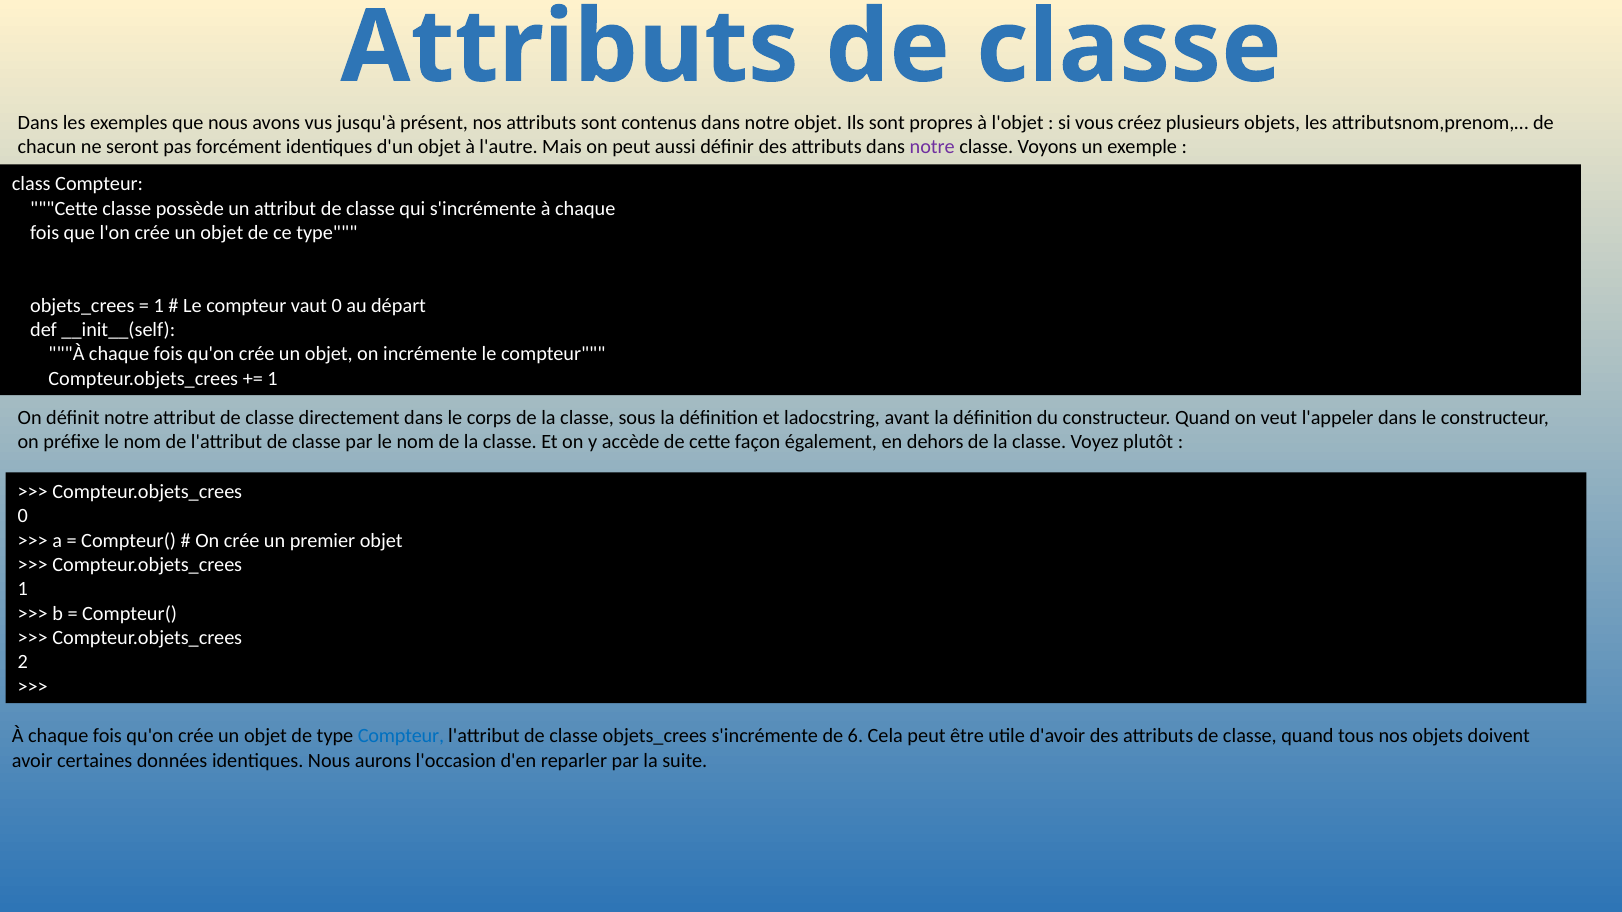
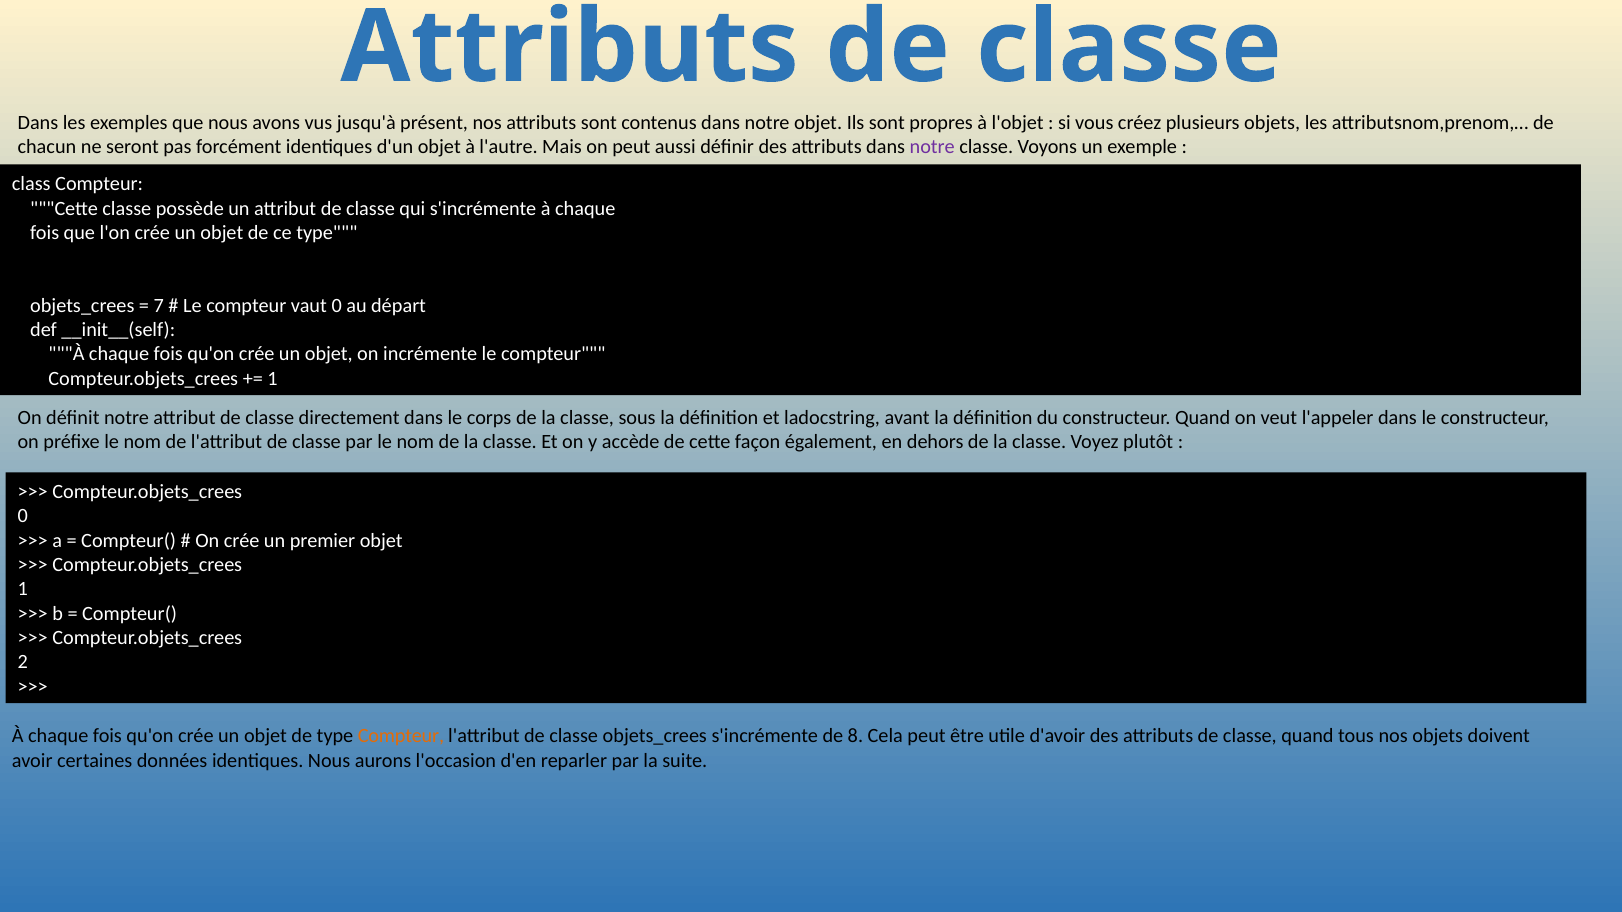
1 at (159, 306): 1 -> 7
Compteur at (401, 737) colour: blue -> orange
6: 6 -> 8
